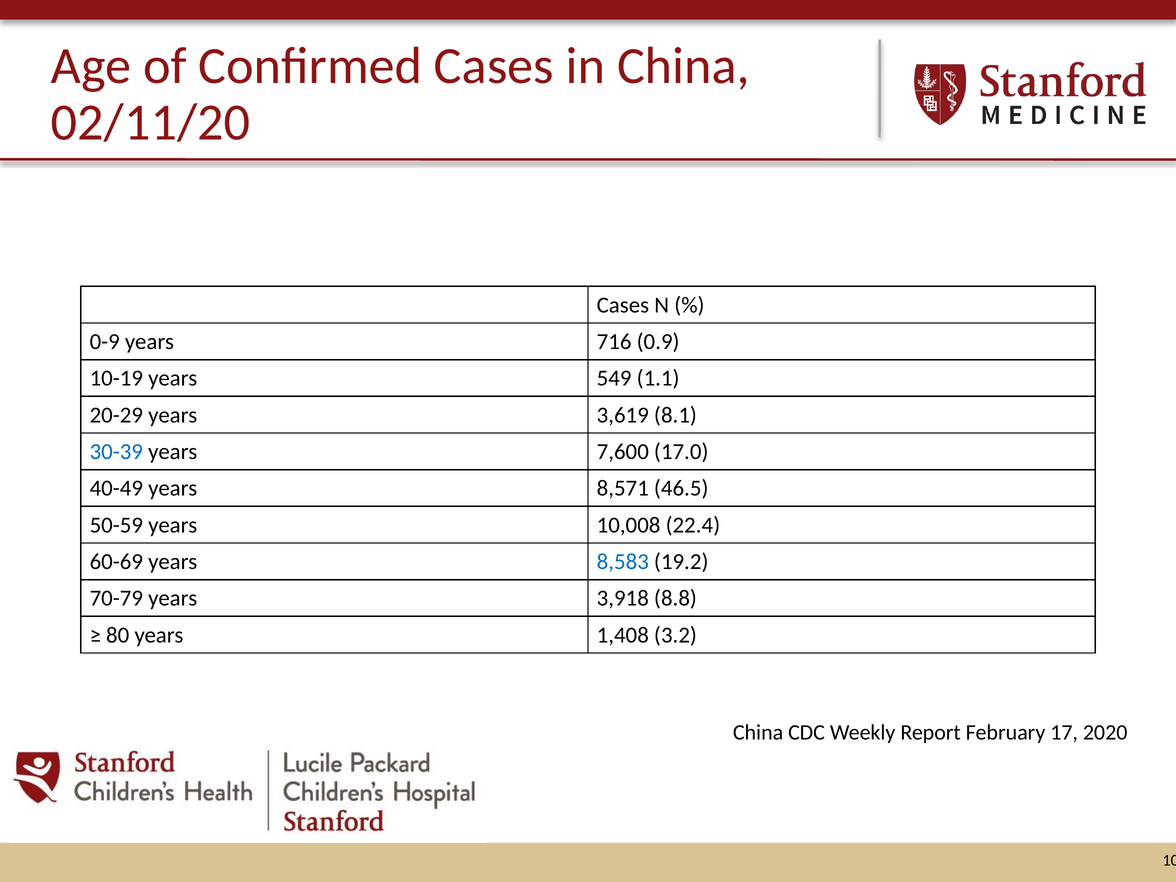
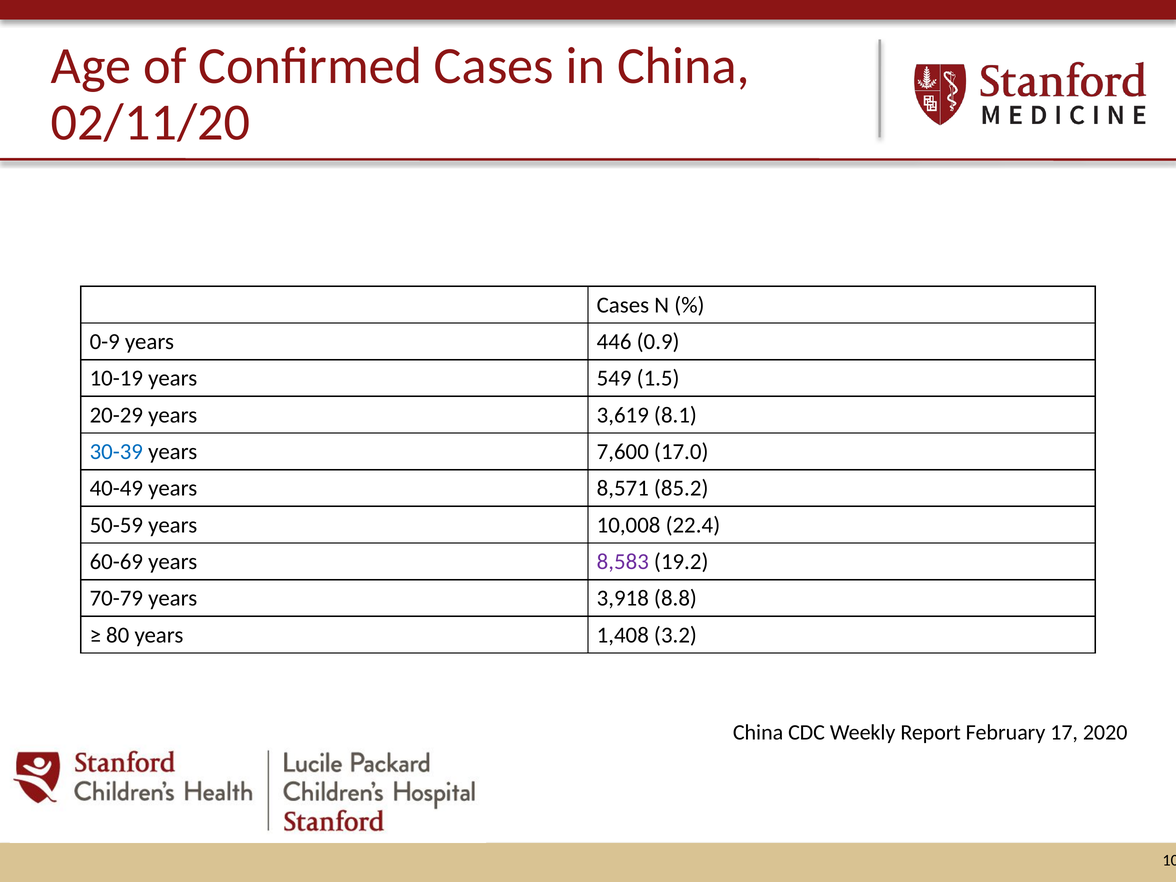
716: 716 -> 446
1.1: 1.1 -> 1.5
46.5: 46.5 -> 85.2
8,583 colour: blue -> purple
